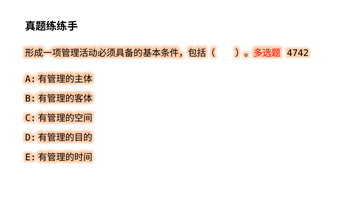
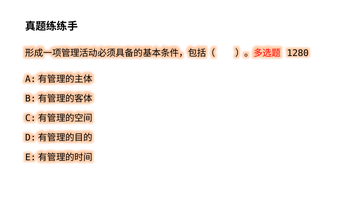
4742: 4742 -> 1280
